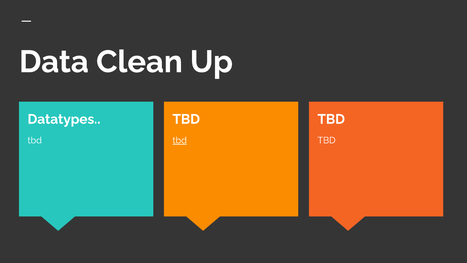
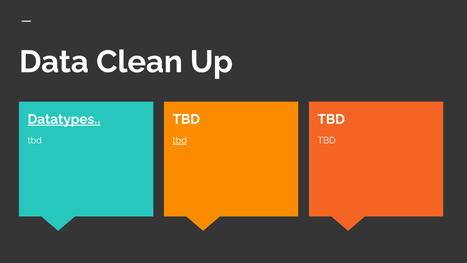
Datatypes underline: none -> present
